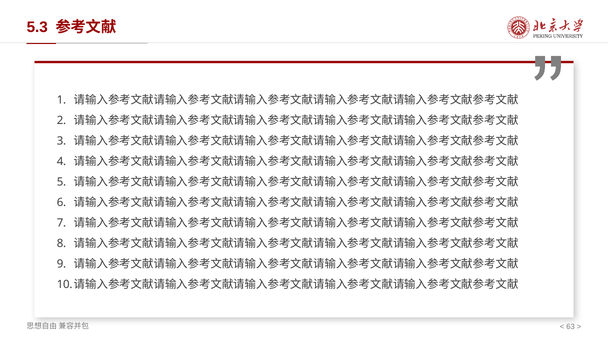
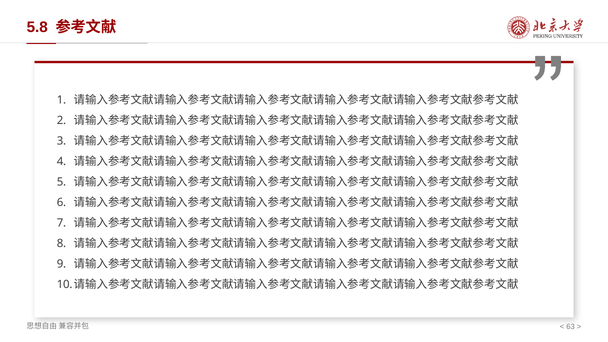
5.3: 5.3 -> 5.8
